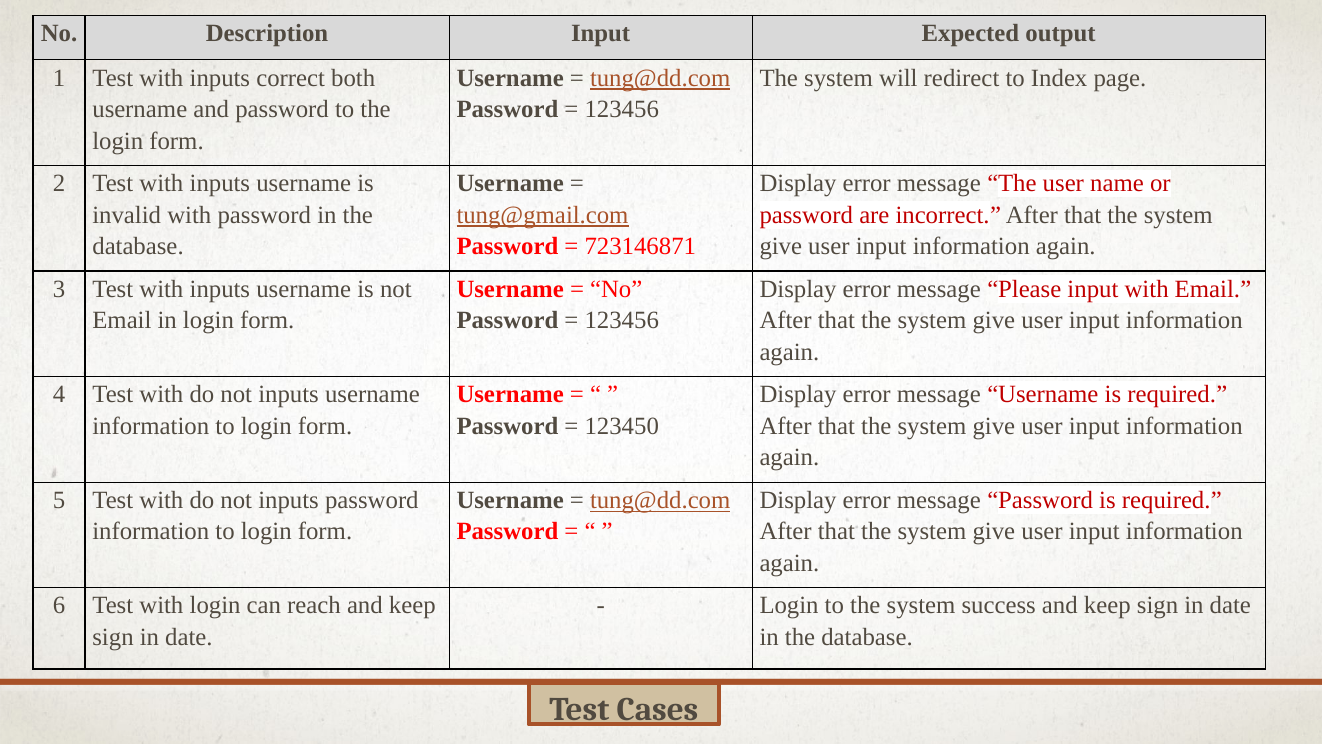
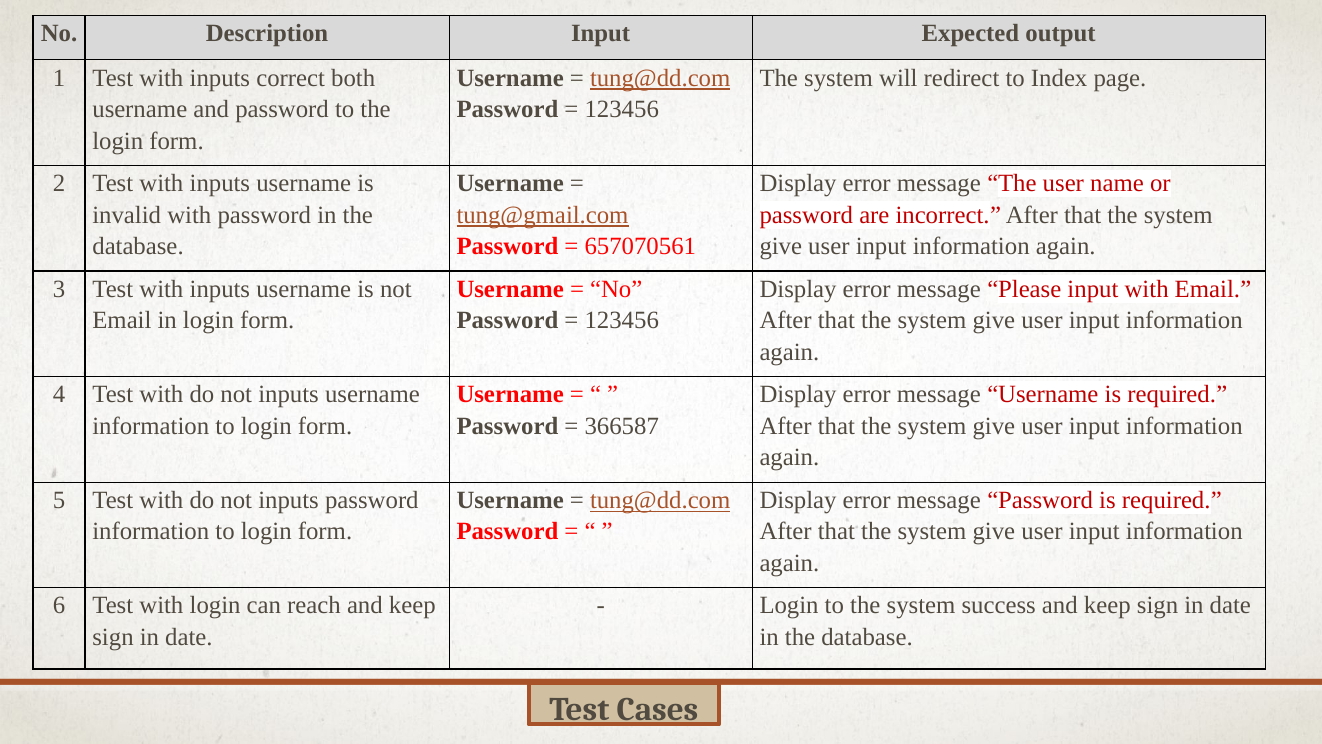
723146871: 723146871 -> 657070561
123450: 123450 -> 366587
